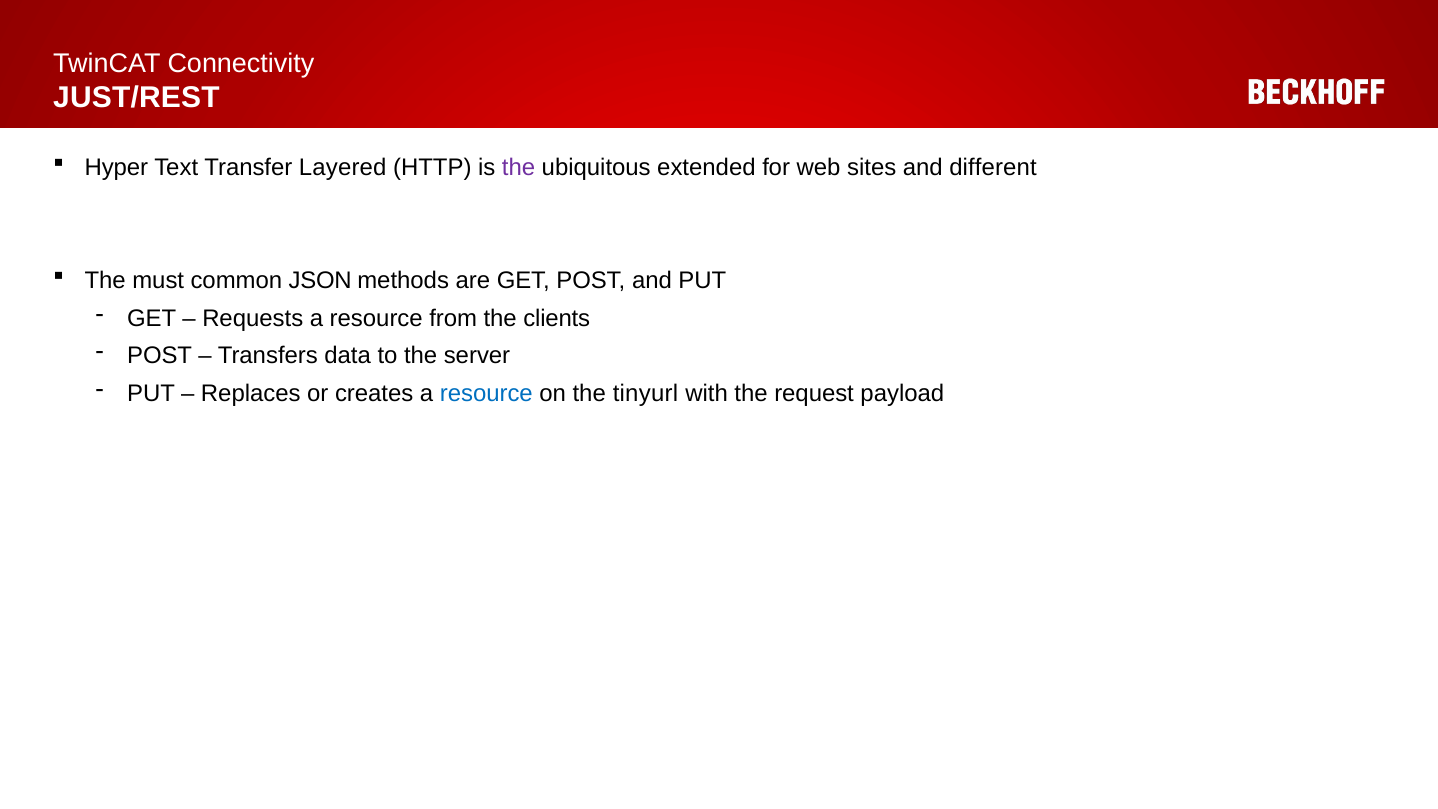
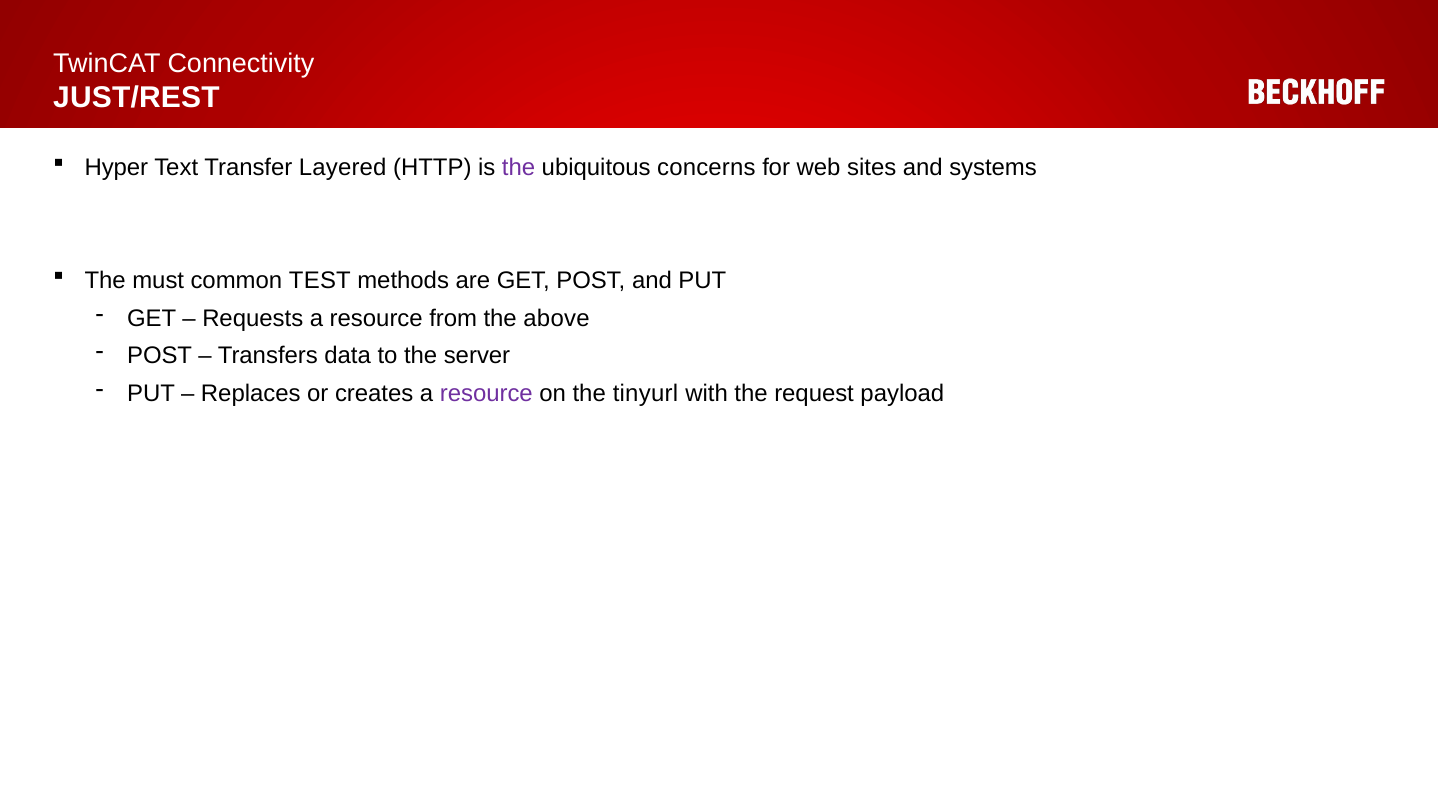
extended: extended -> concerns
different: different -> systems
JSON: JSON -> TEST
clients: clients -> above
resource at (486, 394) colour: blue -> purple
